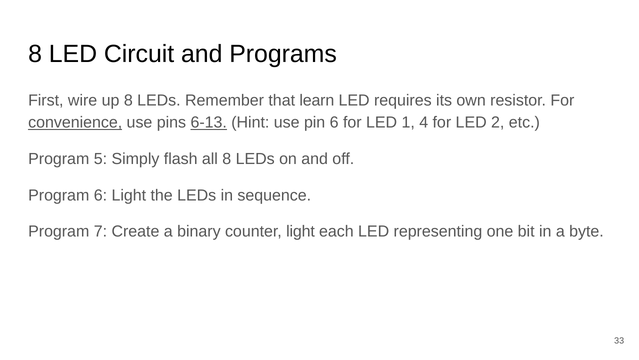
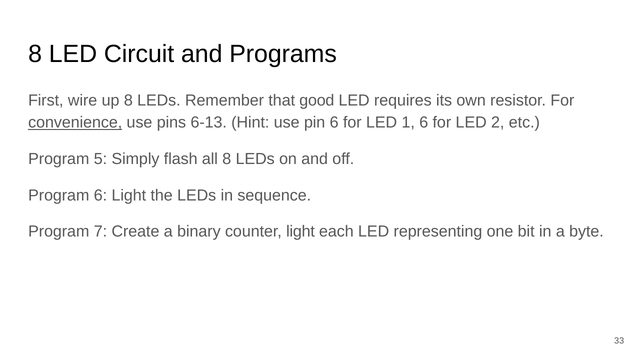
learn: learn -> good
6-13 underline: present -> none
1 4: 4 -> 6
